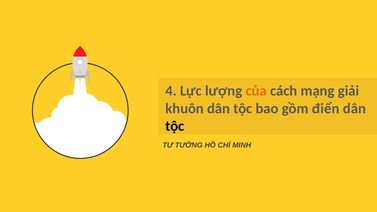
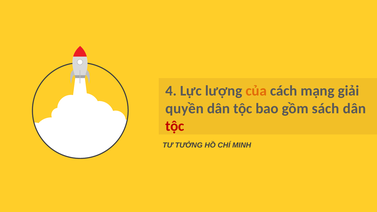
khuôn: khuôn -> quyền
điển: điển -> sách
tộc at (175, 126) colour: black -> red
